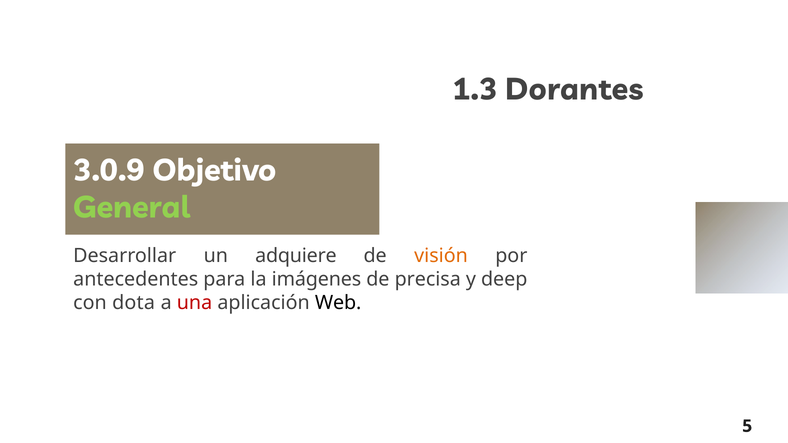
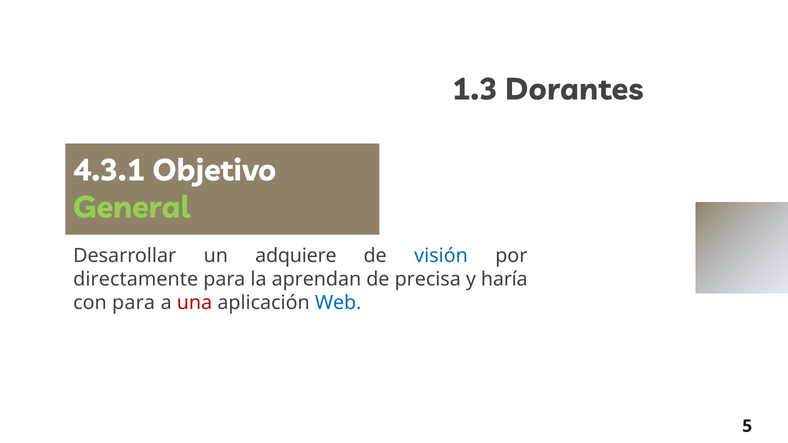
3.0.9: 3.0.9 -> 4.3.1
visión colour: orange -> blue
antecedentes: antecedentes -> directamente
imágenes: imágenes -> aprendan
deep: deep -> haría
con dota: dota -> para
Web colour: black -> blue
